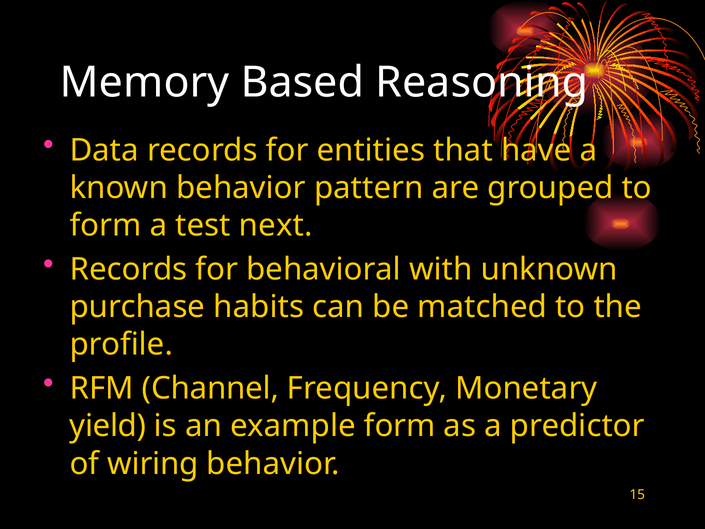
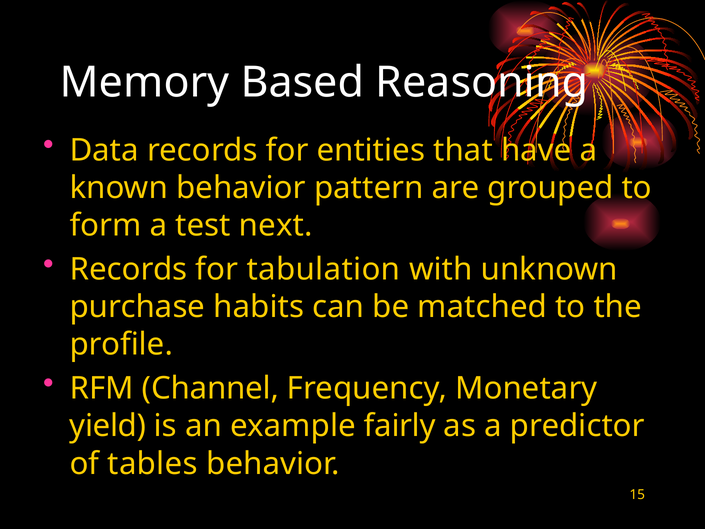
behavioral: behavioral -> tabulation
example form: form -> fairly
wiring: wiring -> tables
